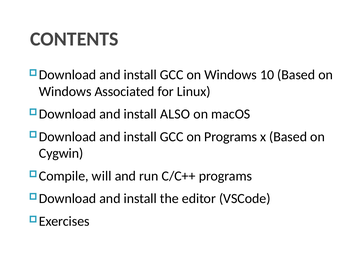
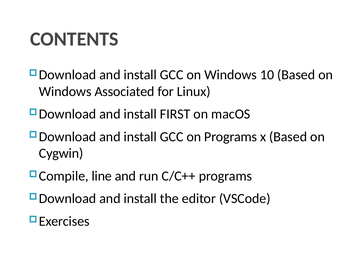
ALSO: ALSO -> FIRST
will: will -> line
